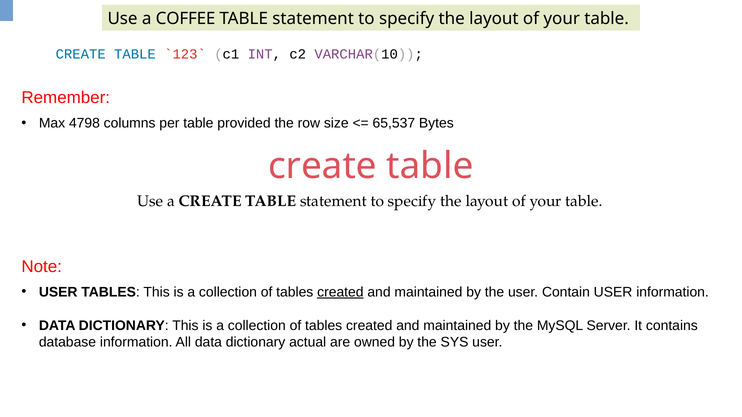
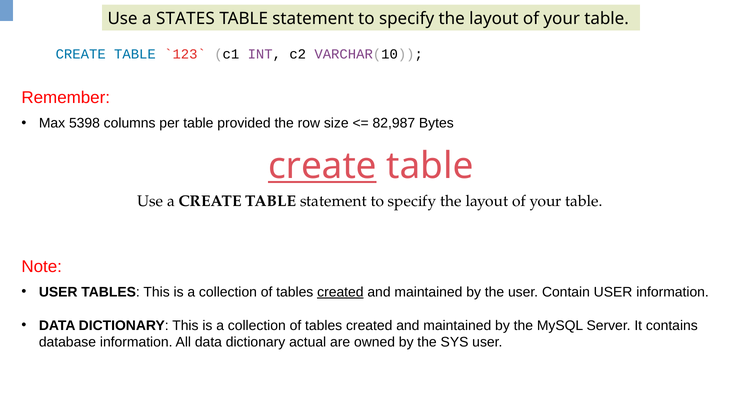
COFFEE: COFFEE -> STATES
4798: 4798 -> 5398
65,537: 65,537 -> 82,987
create at (322, 166) underline: none -> present
